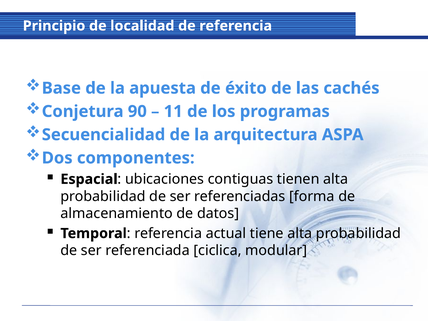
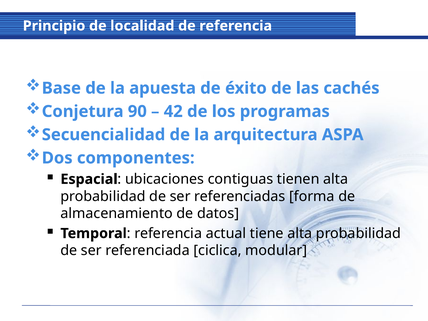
11: 11 -> 42
